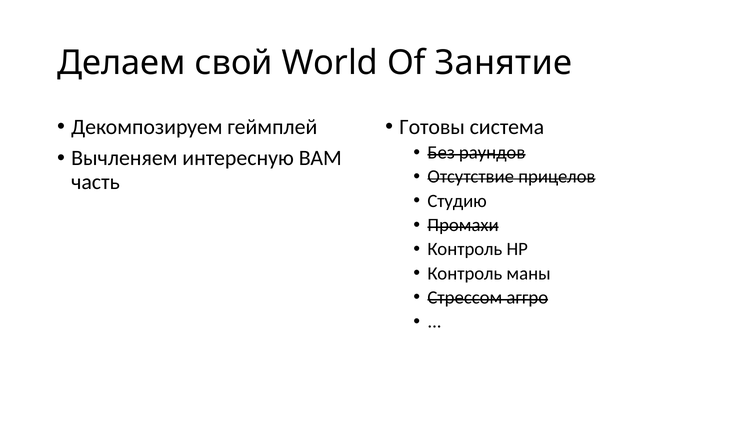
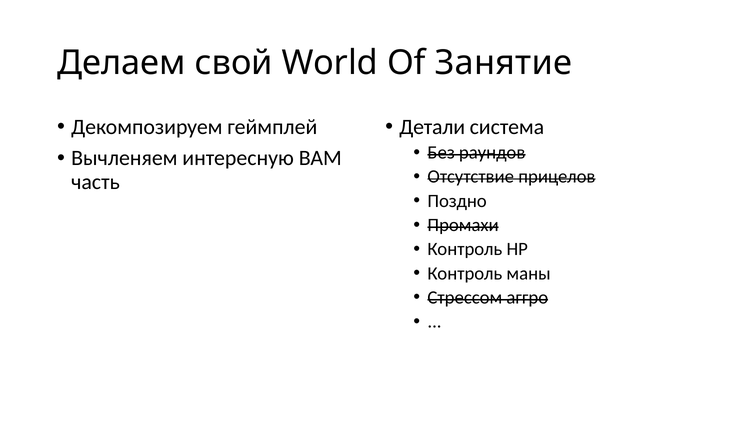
Готовы: Готовы -> Детали
Студию: Студию -> Поздно
